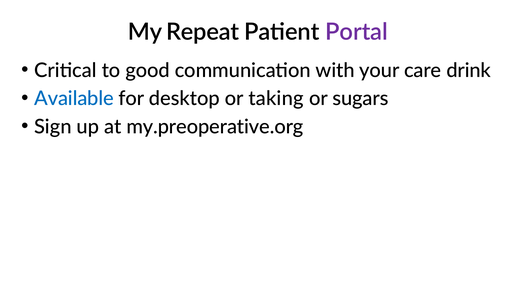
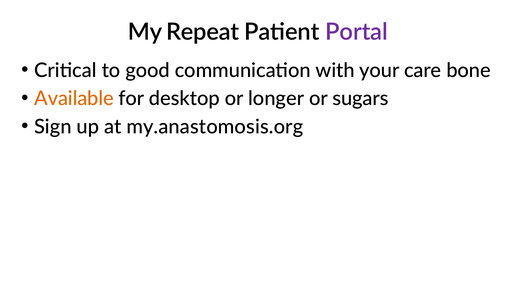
drink: drink -> bone
Available colour: blue -> orange
taking: taking -> longer
my.preoperative.org: my.preoperative.org -> my.anastomosis.org
